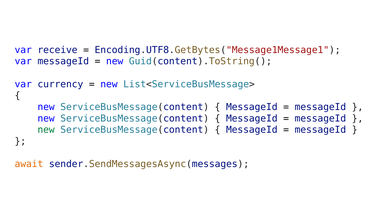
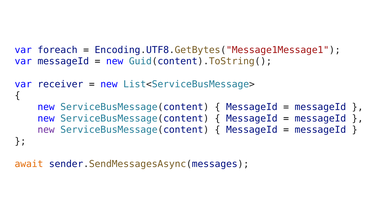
receive: receive -> foreach
currency: currency -> receiver
new at (46, 130) colour: green -> purple
